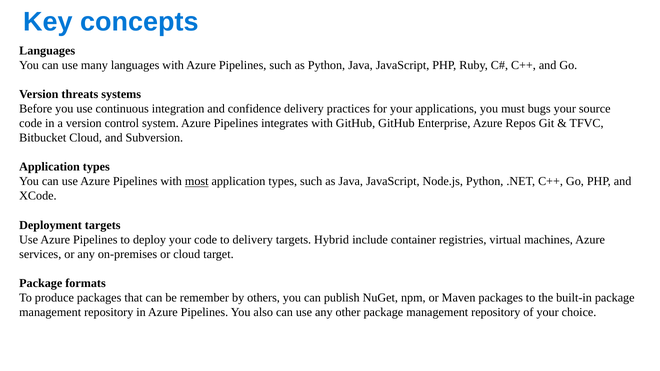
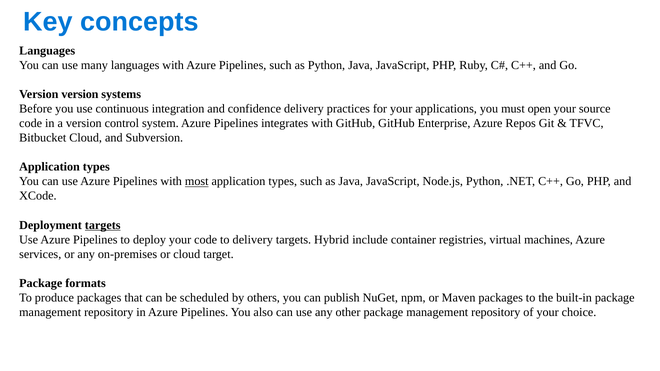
Version threats: threats -> version
bugs: bugs -> open
targets at (103, 225) underline: none -> present
remember: remember -> scheduled
